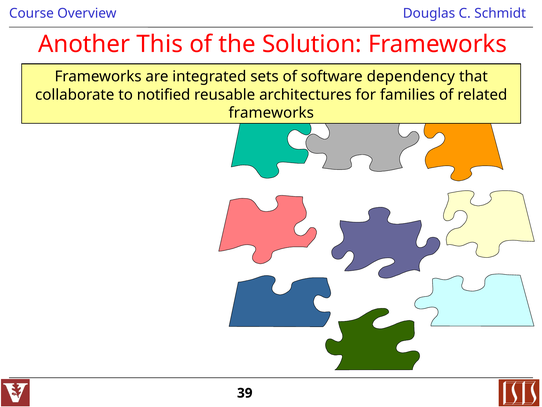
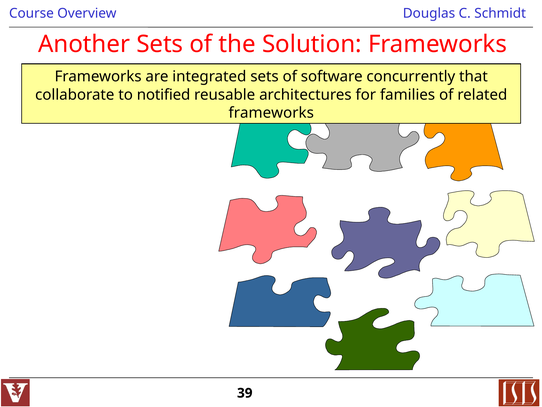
Another This: This -> Sets
dependency: dependency -> concurrently
